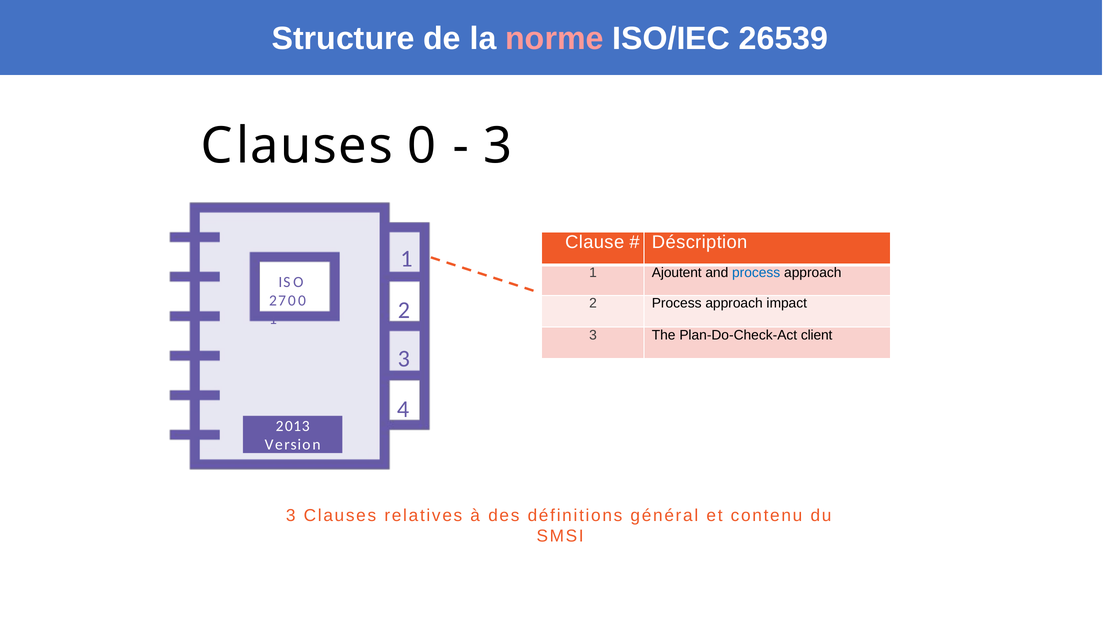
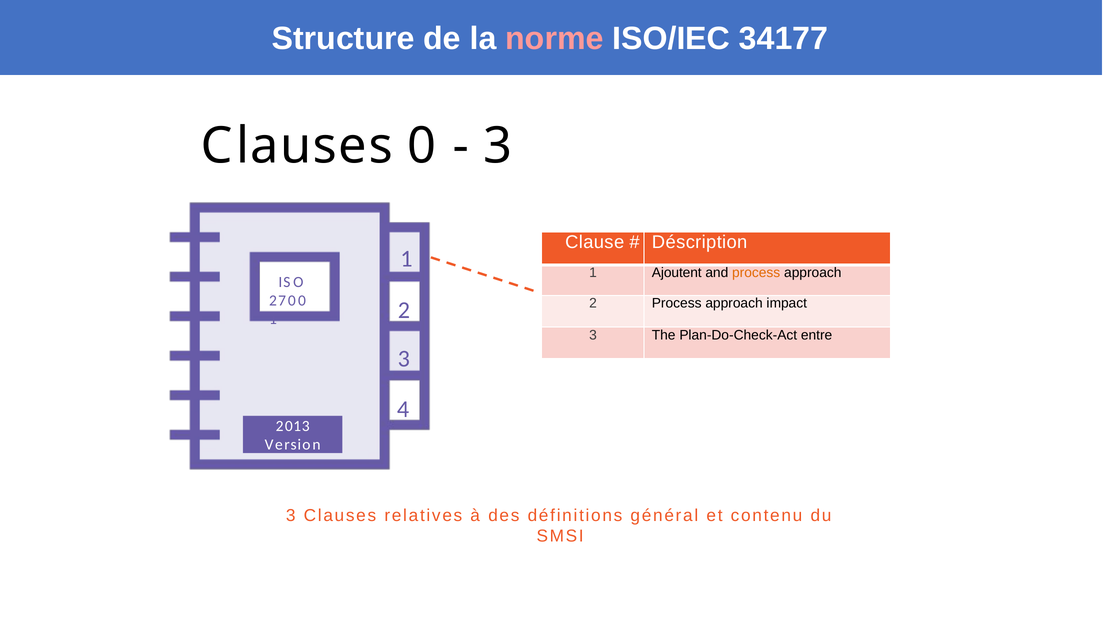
26539: 26539 -> 34177
process at (756, 273) colour: blue -> orange
client: client -> entre
